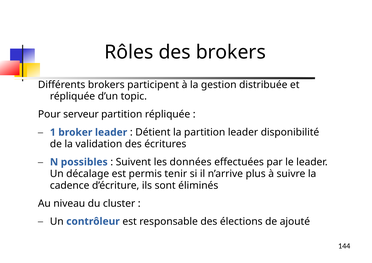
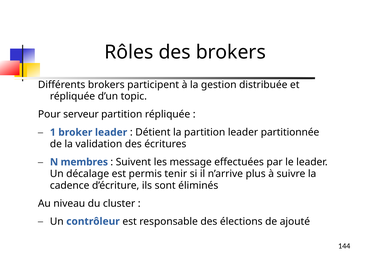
disponibilité: disponibilité -> partitionnée
possibles: possibles -> membres
données: données -> message
